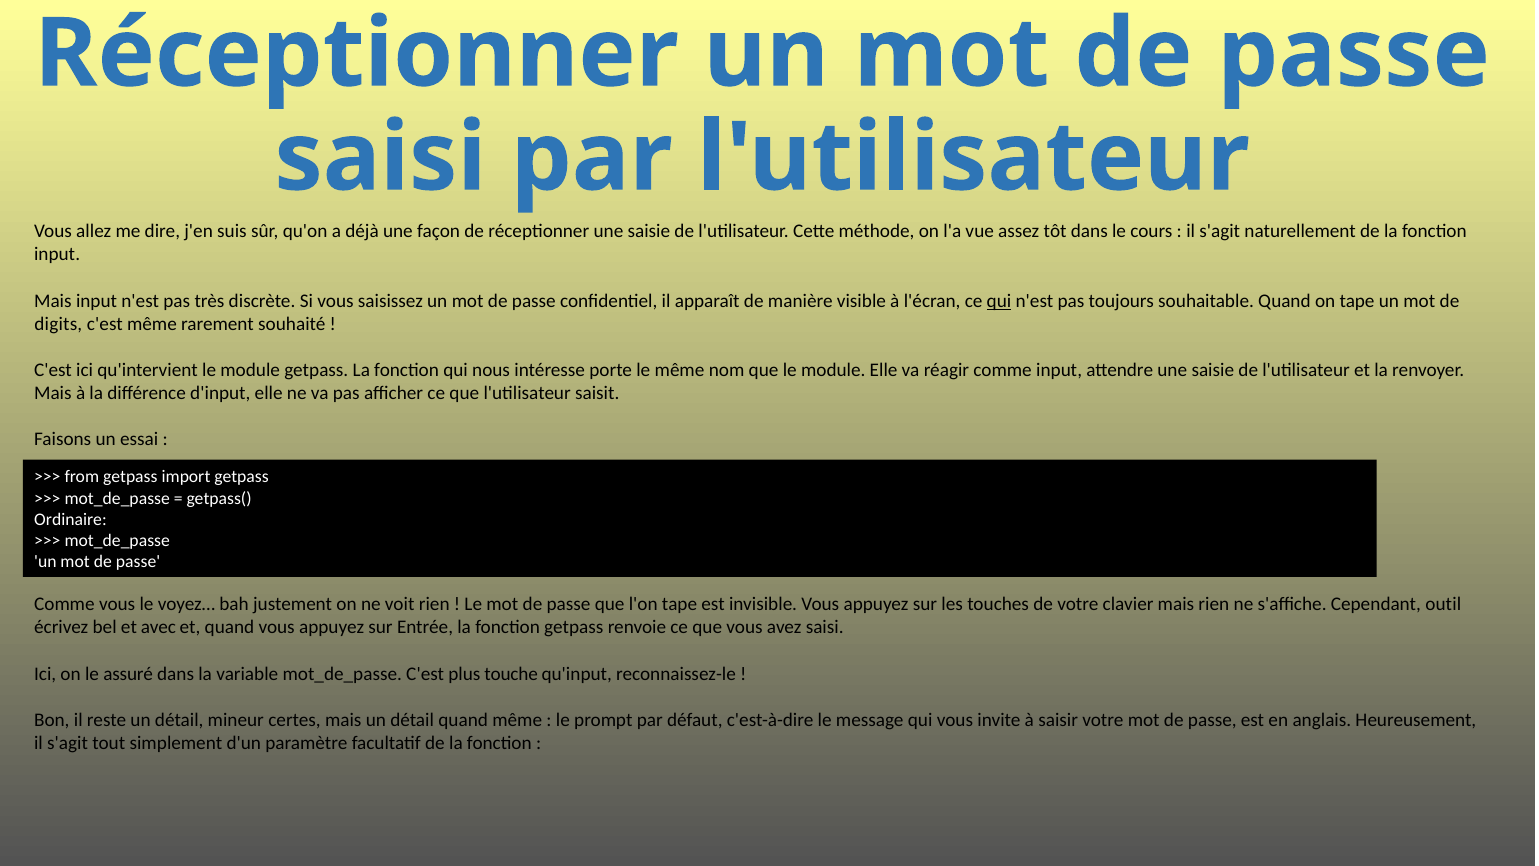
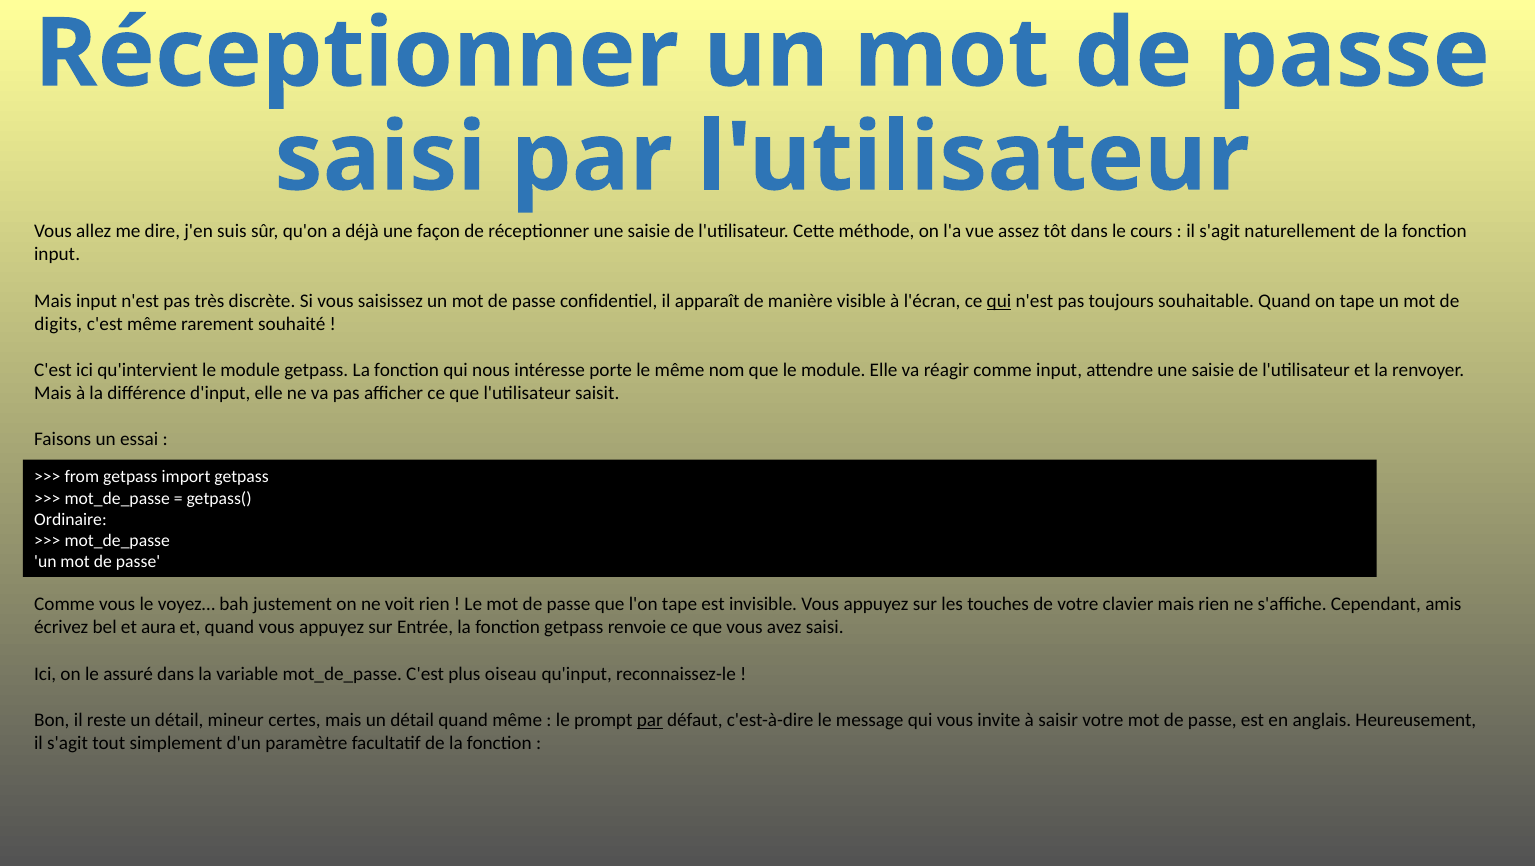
outil: outil -> amis
avec: avec -> aura
touche: touche -> oiseau
par at (650, 720) underline: none -> present
